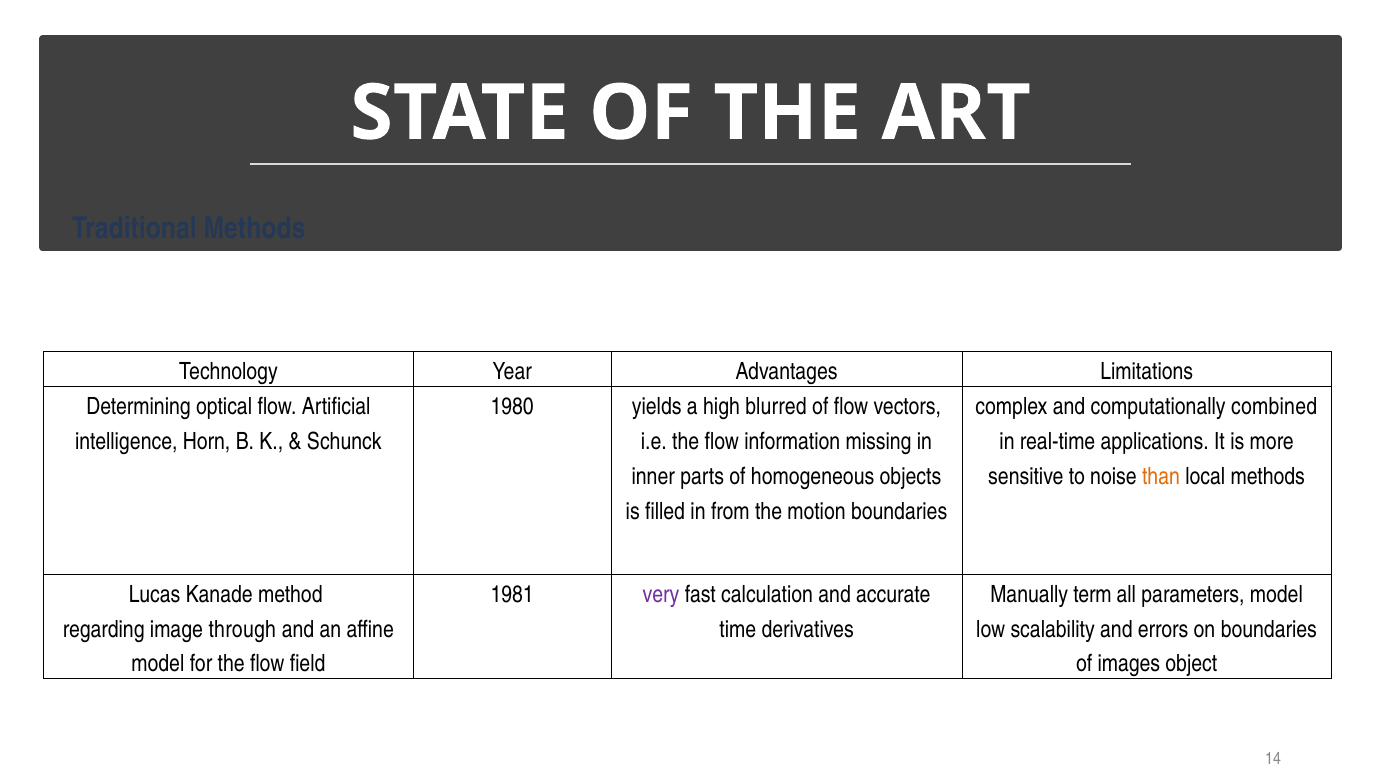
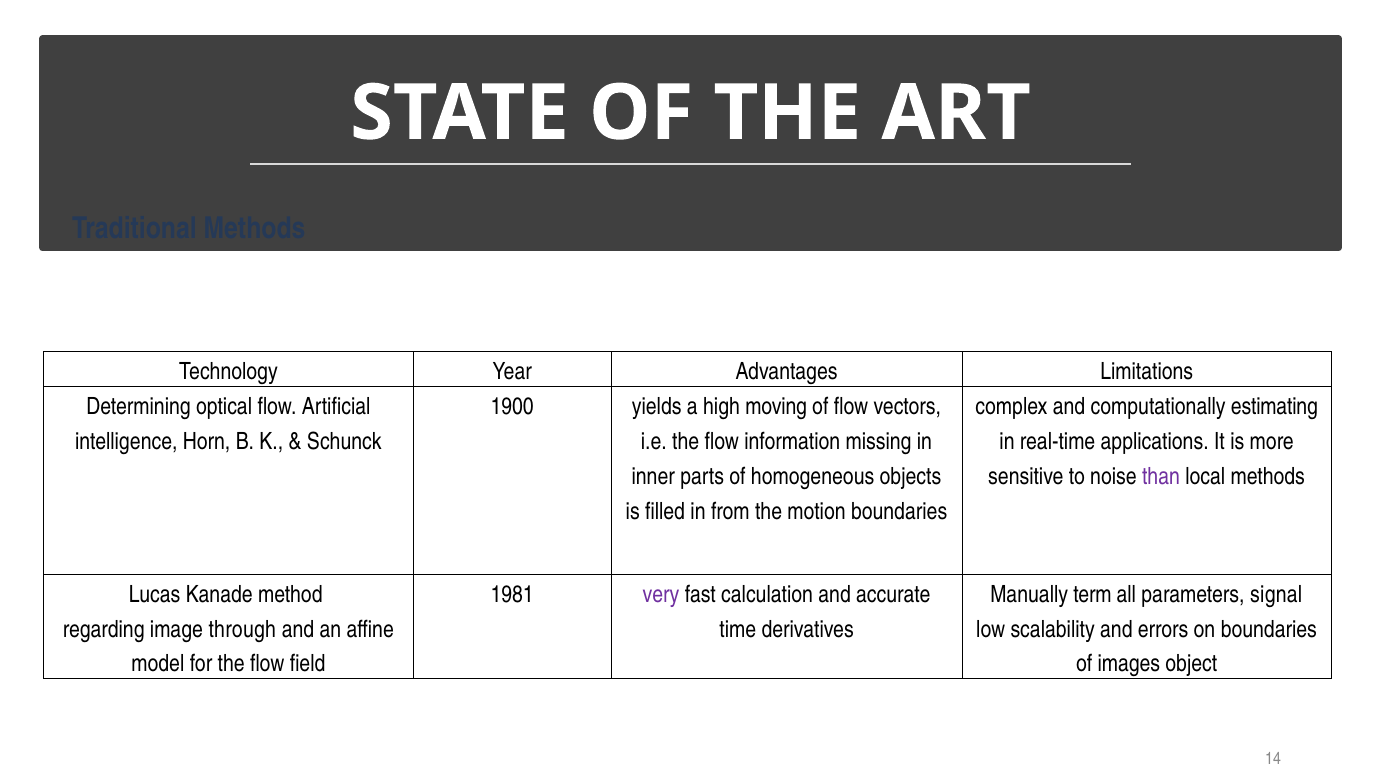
1980: 1980 -> 1900
blurred: blurred -> moving
combined: combined -> estimating
than colour: orange -> purple
parameters model: model -> signal
